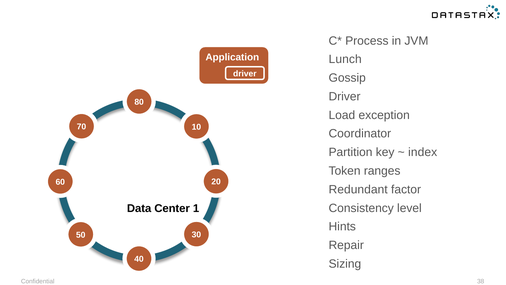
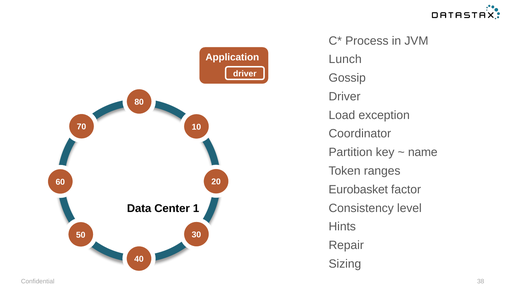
index: index -> name
Redundant: Redundant -> Eurobasket
